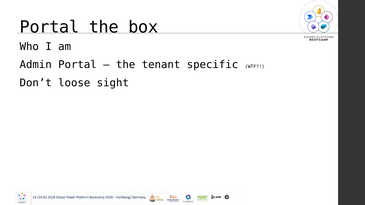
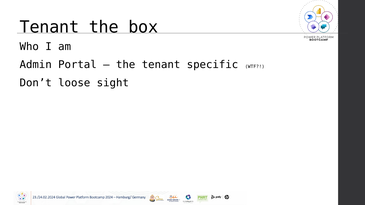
Portal at (49, 27): Portal -> Tenant
